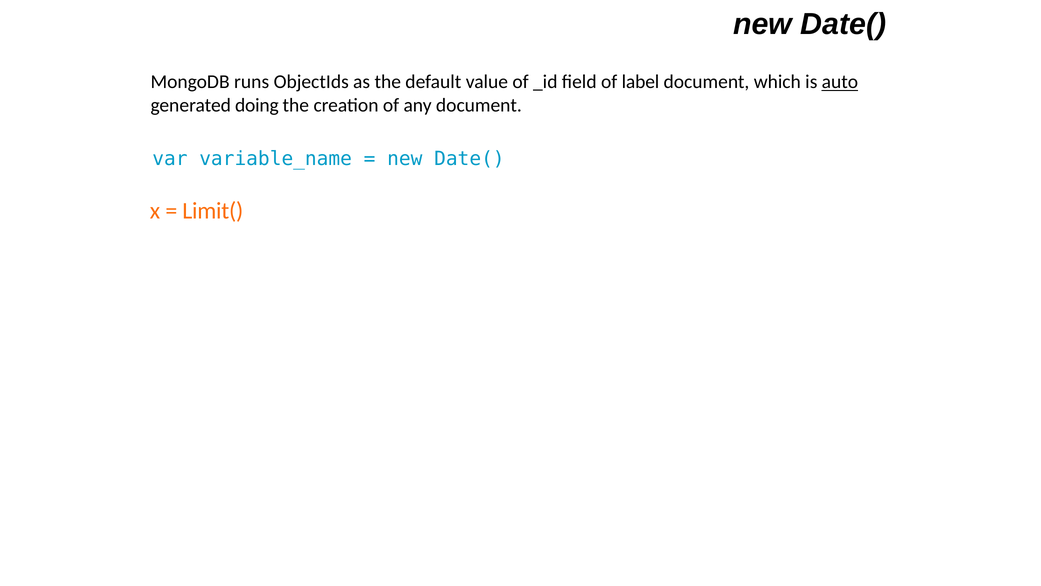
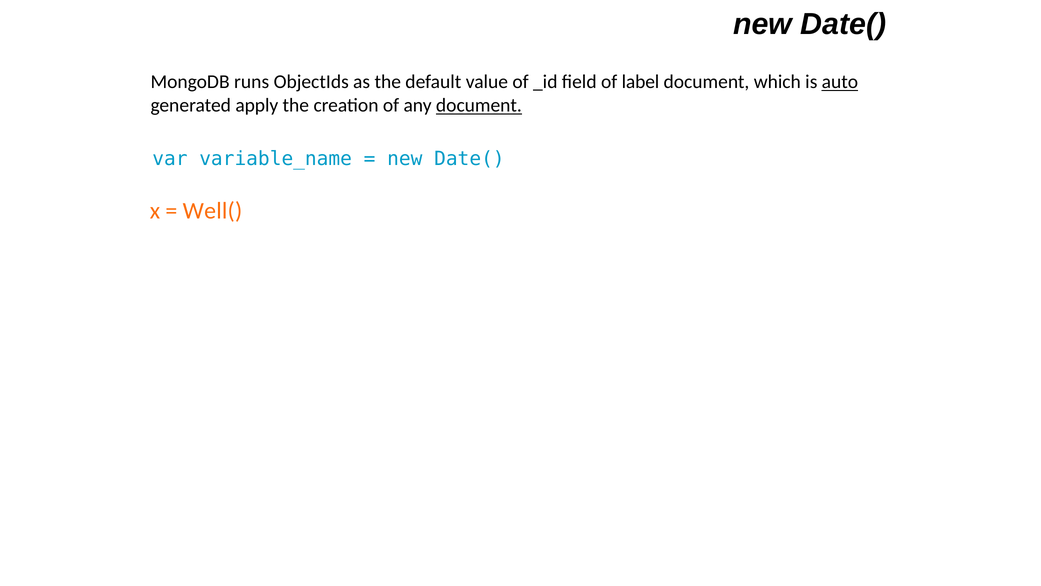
doing: doing -> apply
document at (479, 105) underline: none -> present
Limit(: Limit( -> Well(
